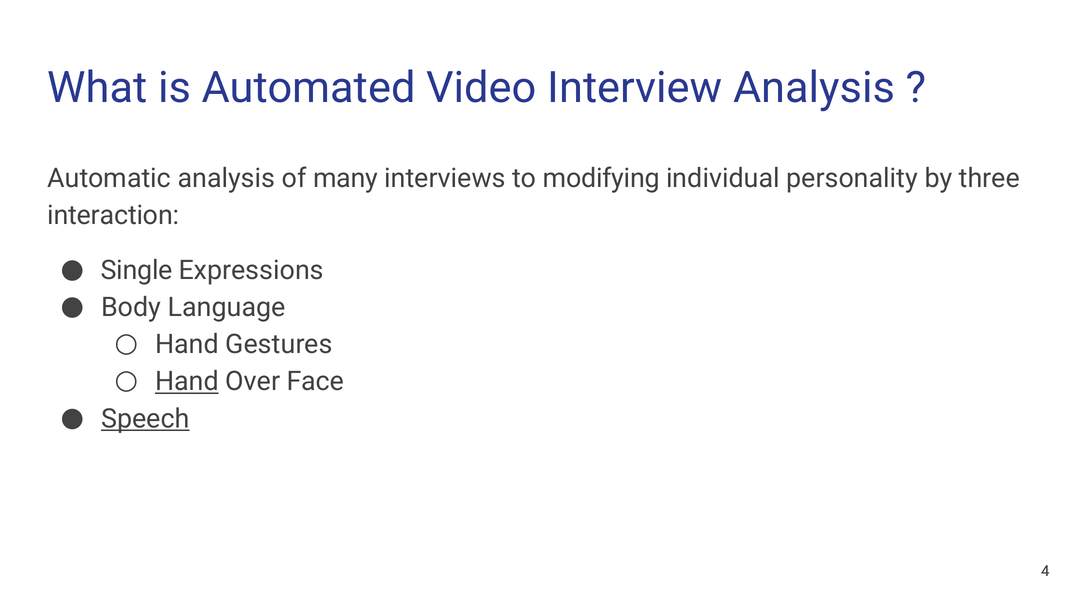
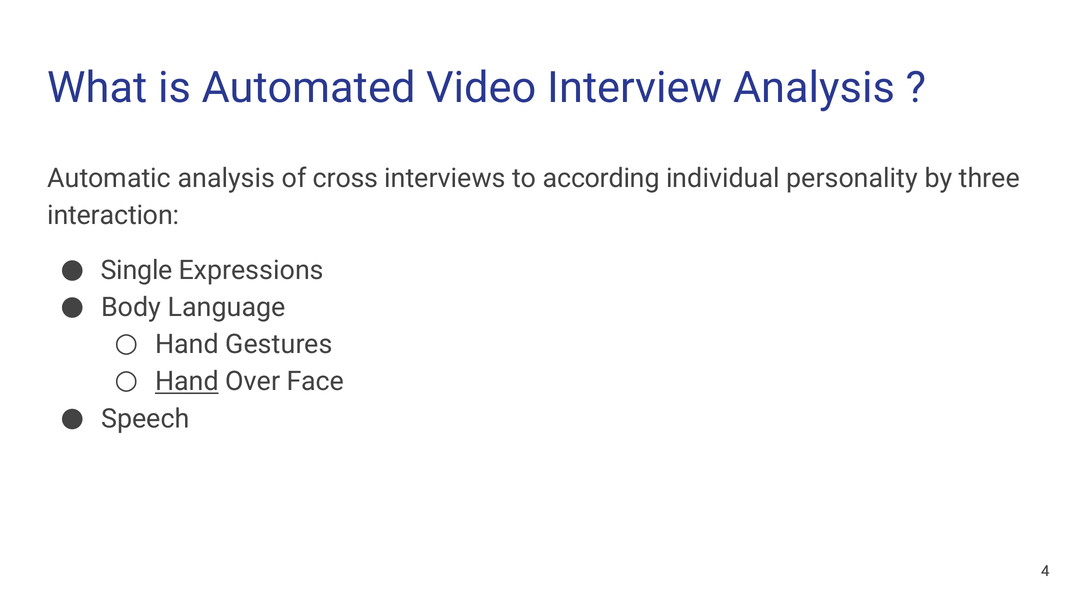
many: many -> cross
modifying: modifying -> according
Speech underline: present -> none
